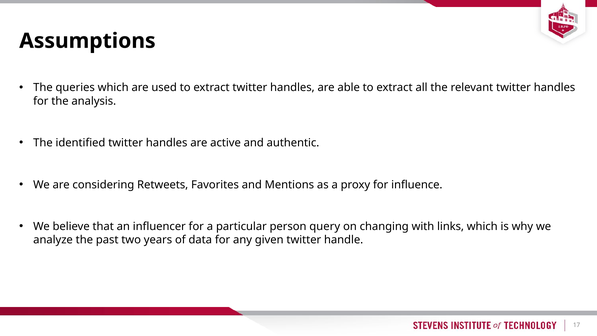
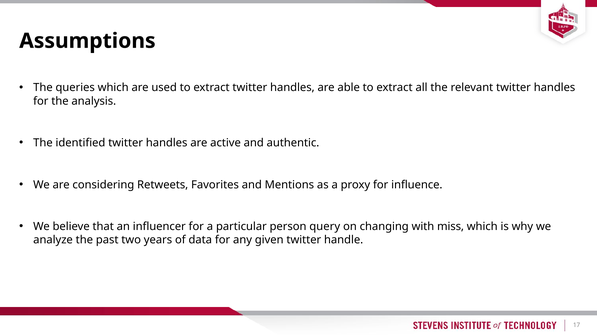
links: links -> miss
